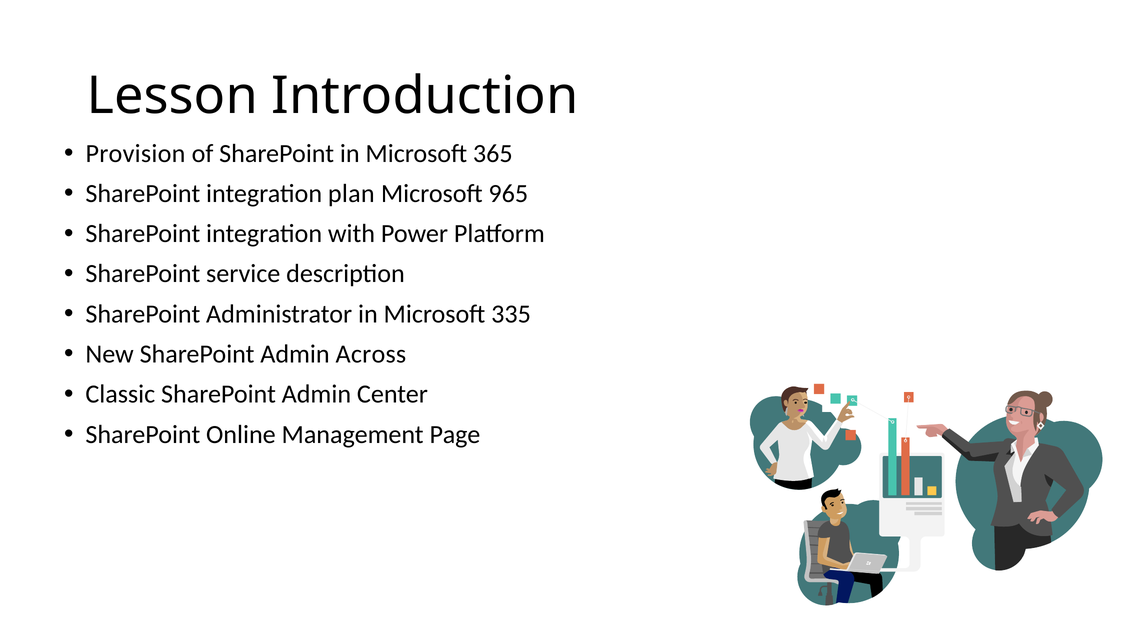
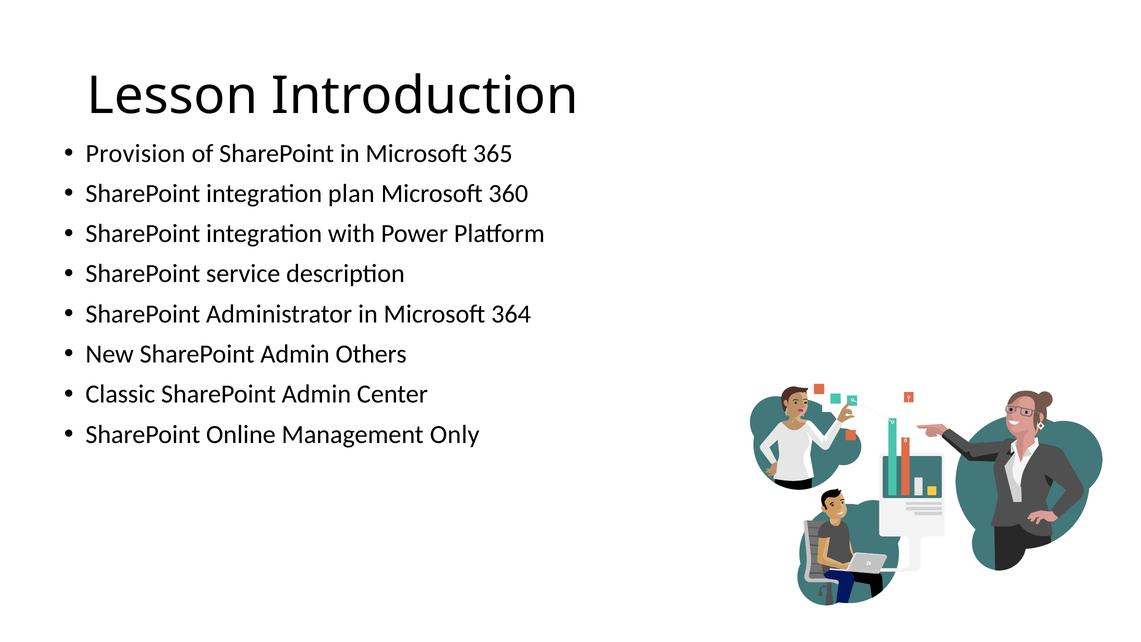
965: 965 -> 360
335: 335 -> 364
Across: Across -> Others
Page: Page -> Only
